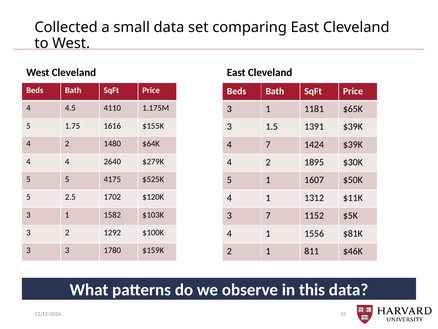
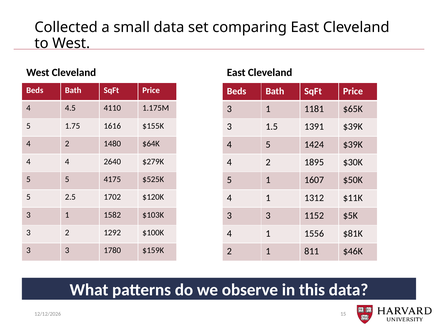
4 7: 7 -> 5
7 at (268, 215): 7 -> 3
